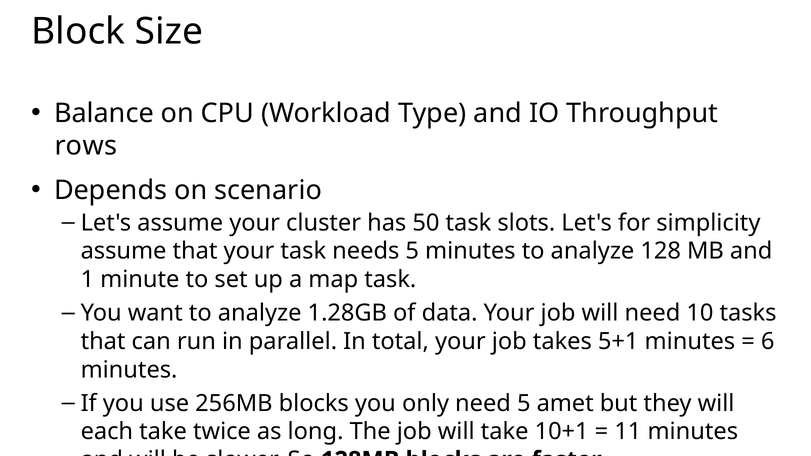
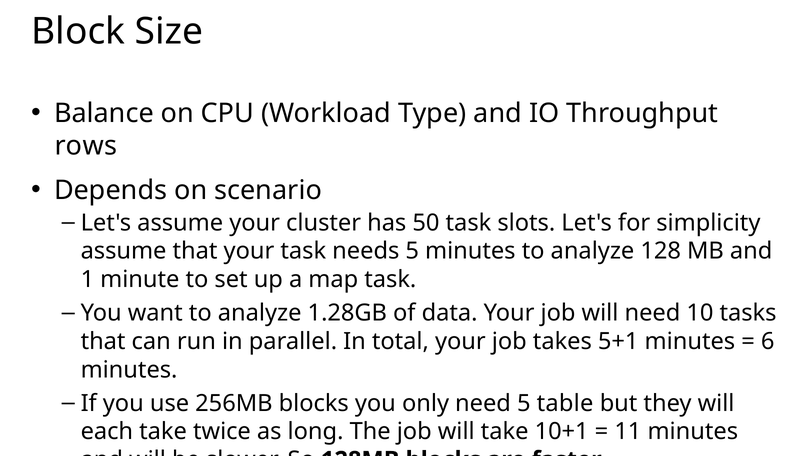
amet: amet -> table
